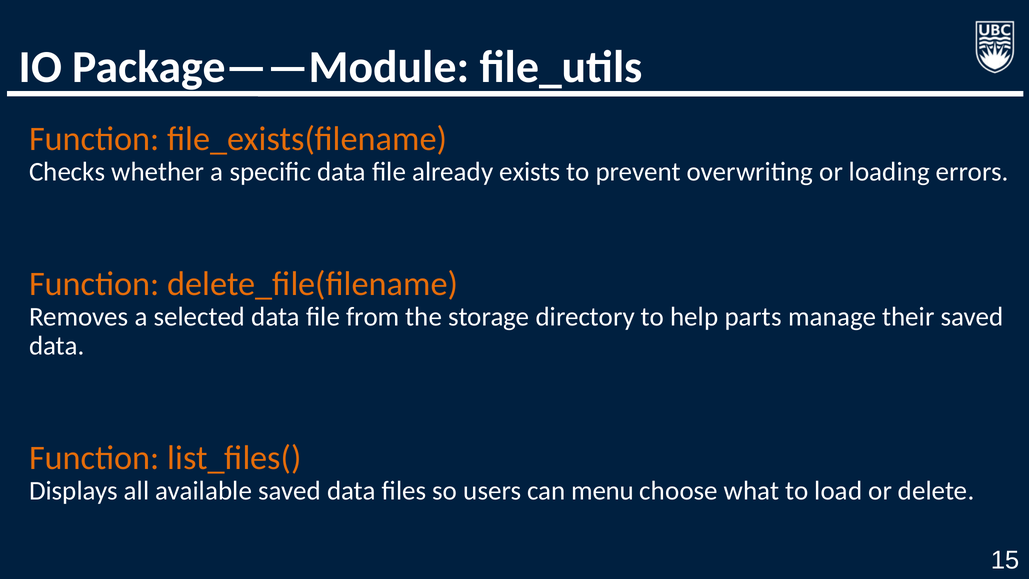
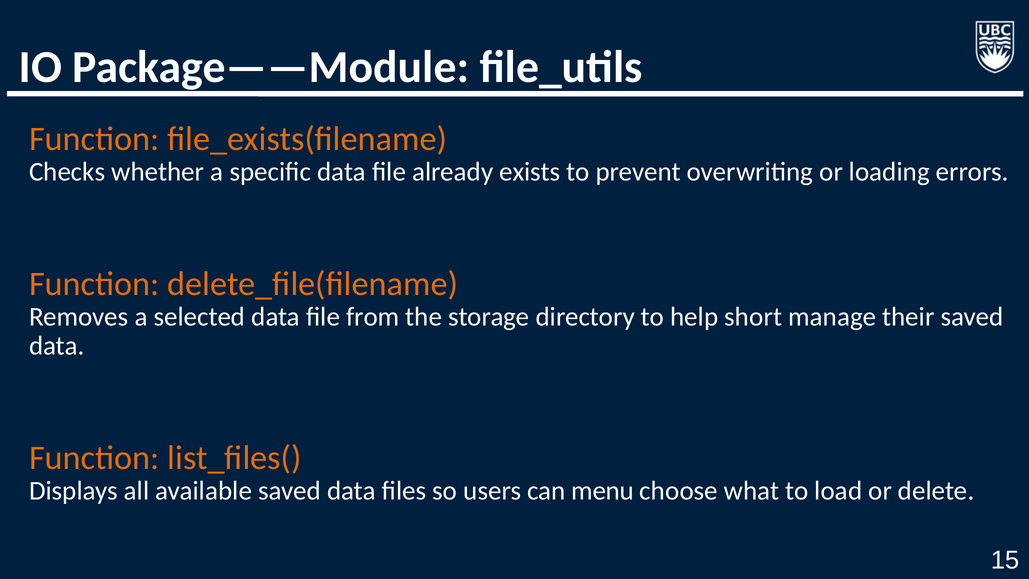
parts: parts -> short
